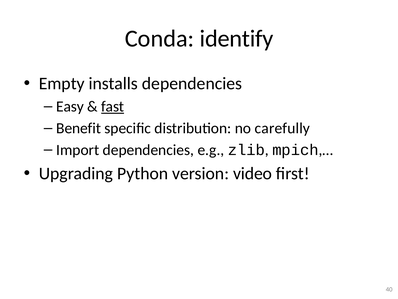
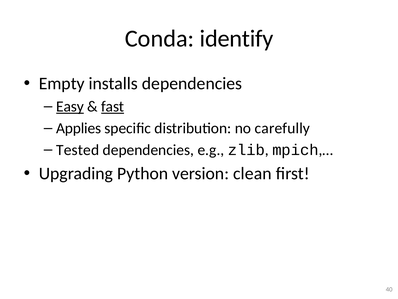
Easy underline: none -> present
Benefit: Benefit -> Applies
Import: Import -> Tested
video: video -> clean
